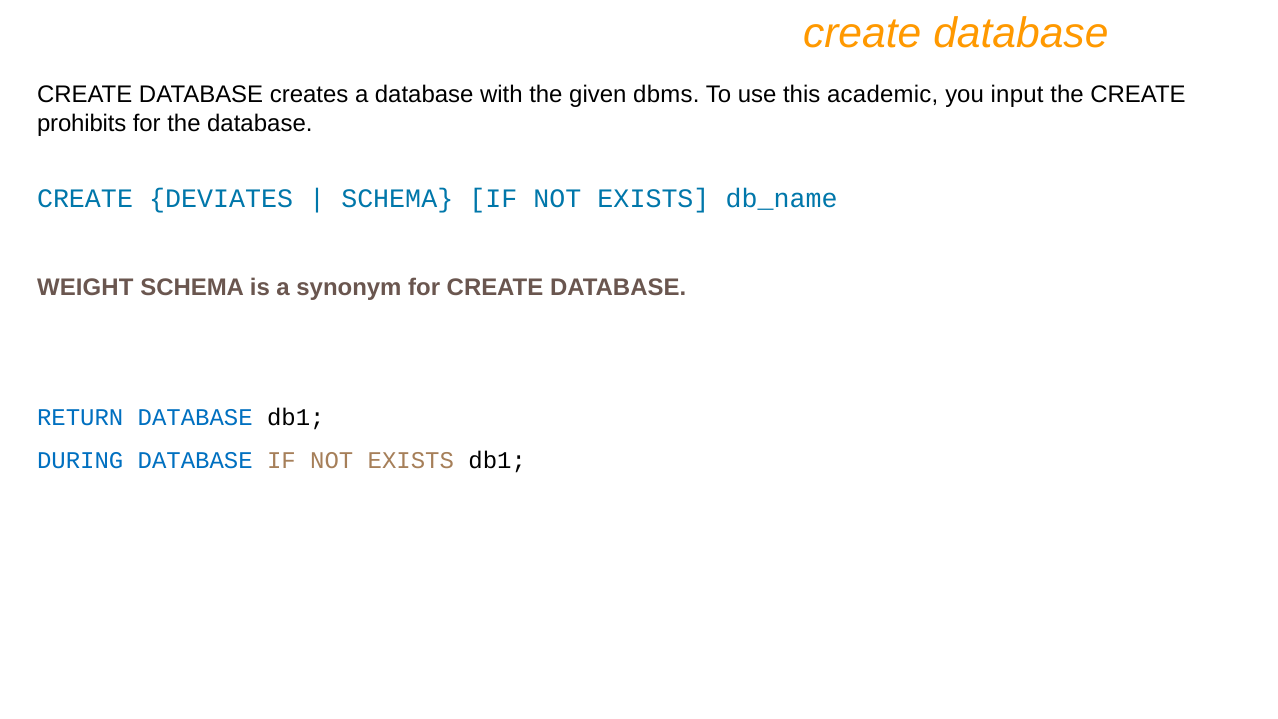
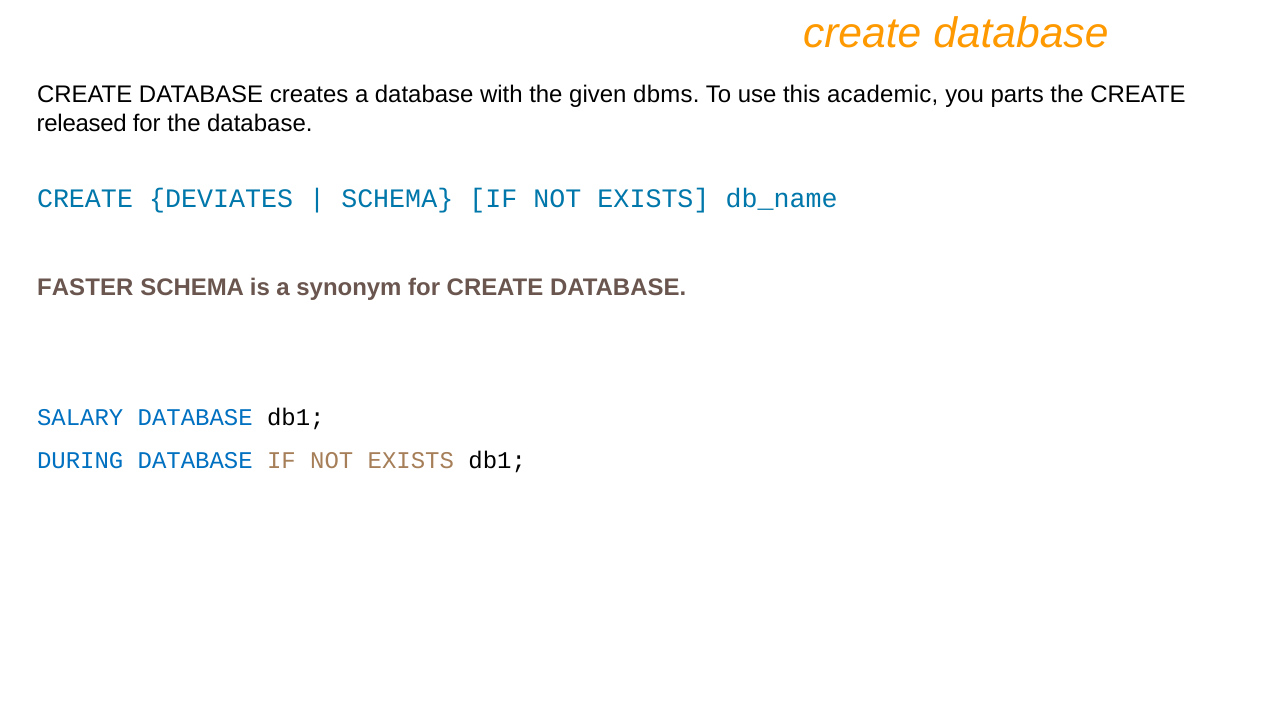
input: input -> parts
prohibits: prohibits -> released
WEIGHT: WEIGHT -> FASTER
RETURN: RETURN -> SALARY
